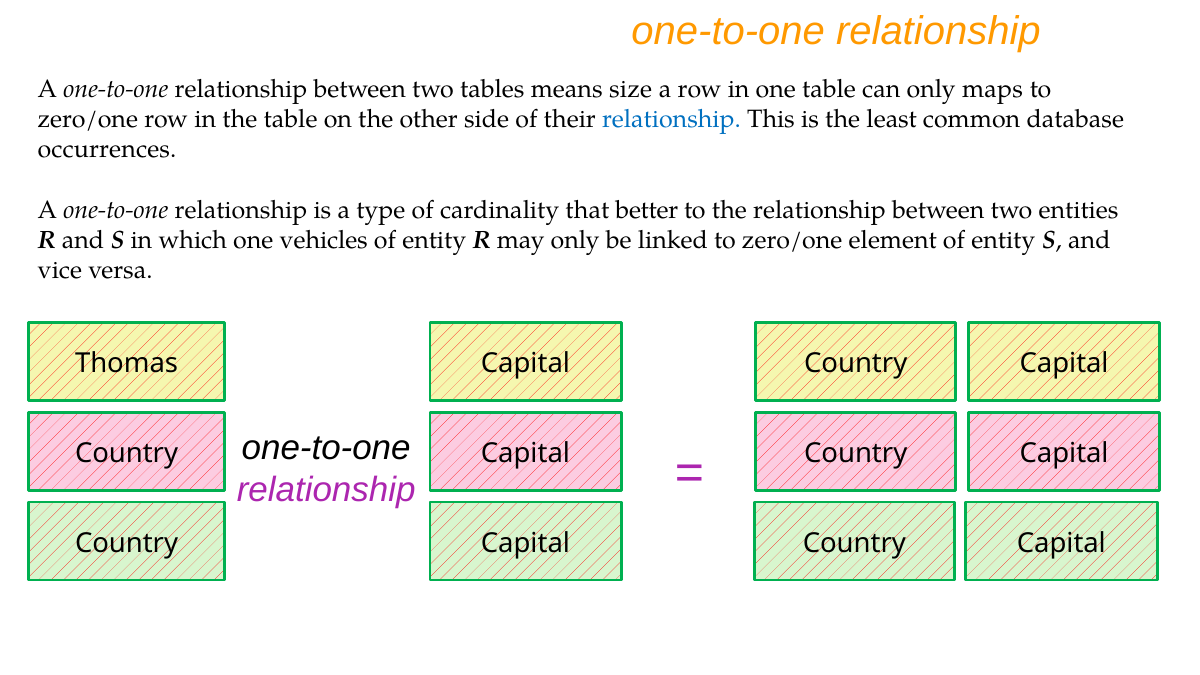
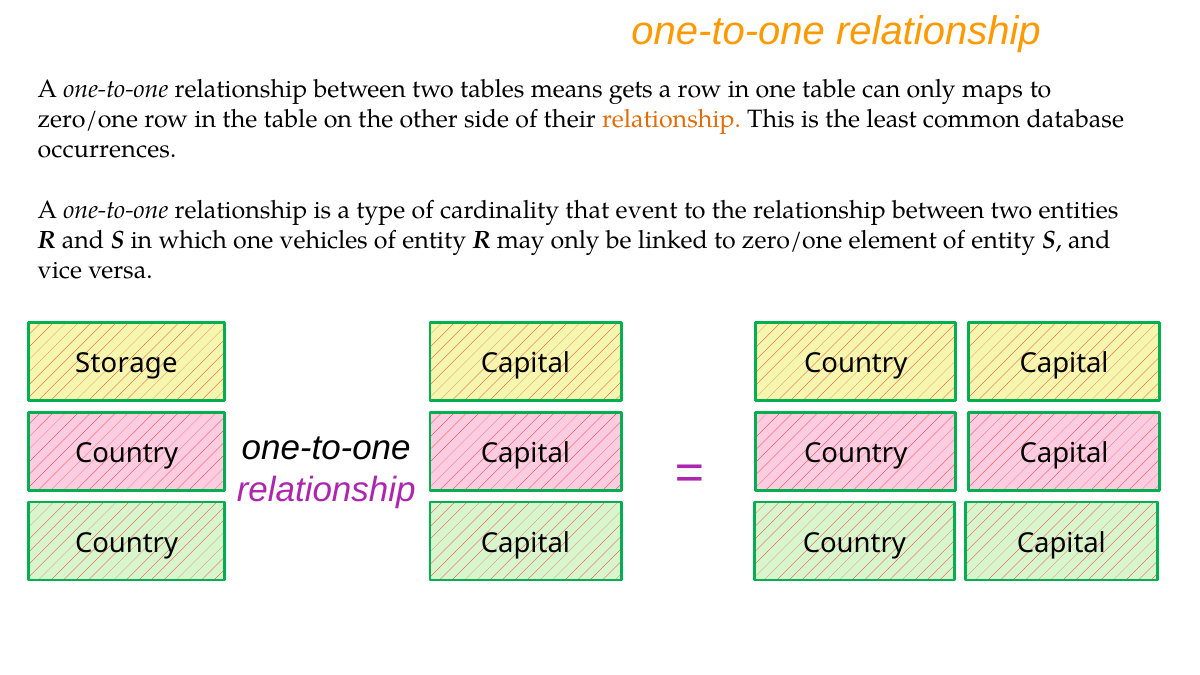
size: size -> gets
relationship at (671, 119) colour: blue -> orange
better: better -> event
Thomas: Thomas -> Storage
